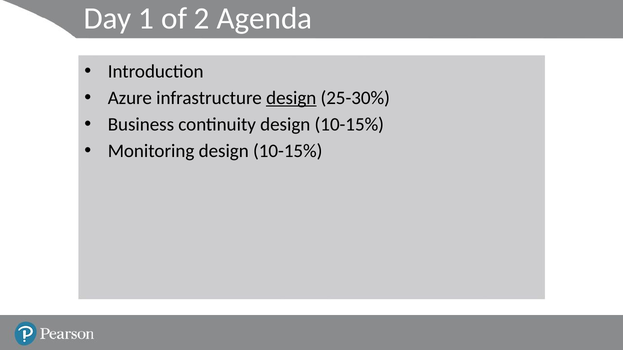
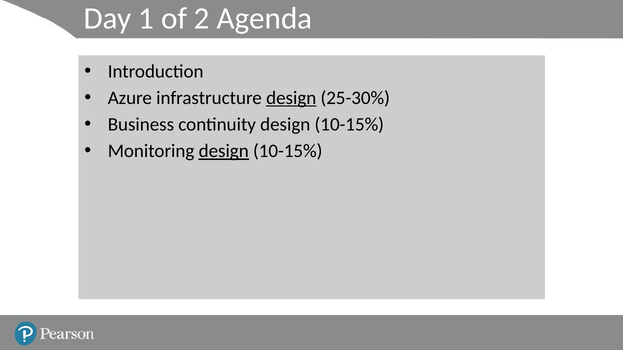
design at (224, 151) underline: none -> present
